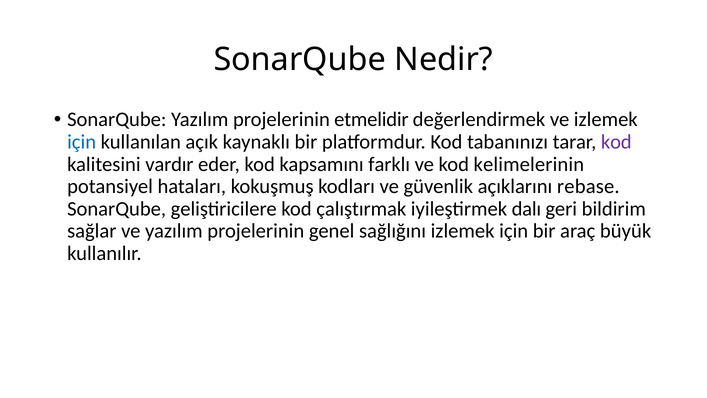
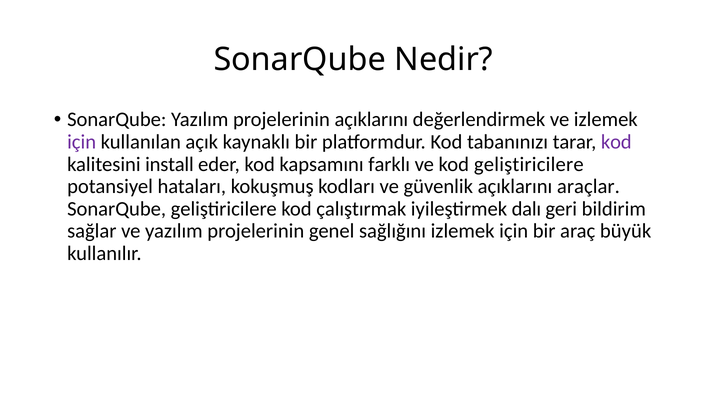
projelerinin etmelidir: etmelidir -> açıklarını
için at (82, 142) colour: blue -> purple
vardır: vardır -> install
kod kelimelerinin: kelimelerinin -> geliştiricilere
rebase: rebase -> araçlar
